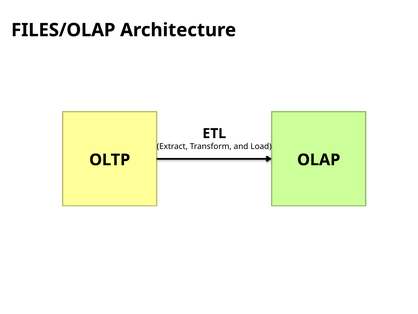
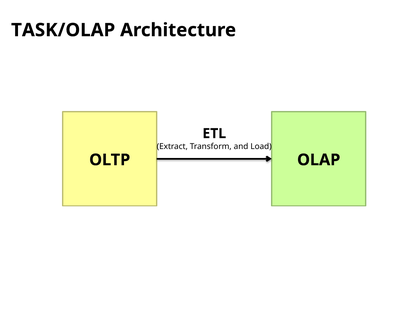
FILES/OLAP: FILES/OLAP -> TASK/OLAP
